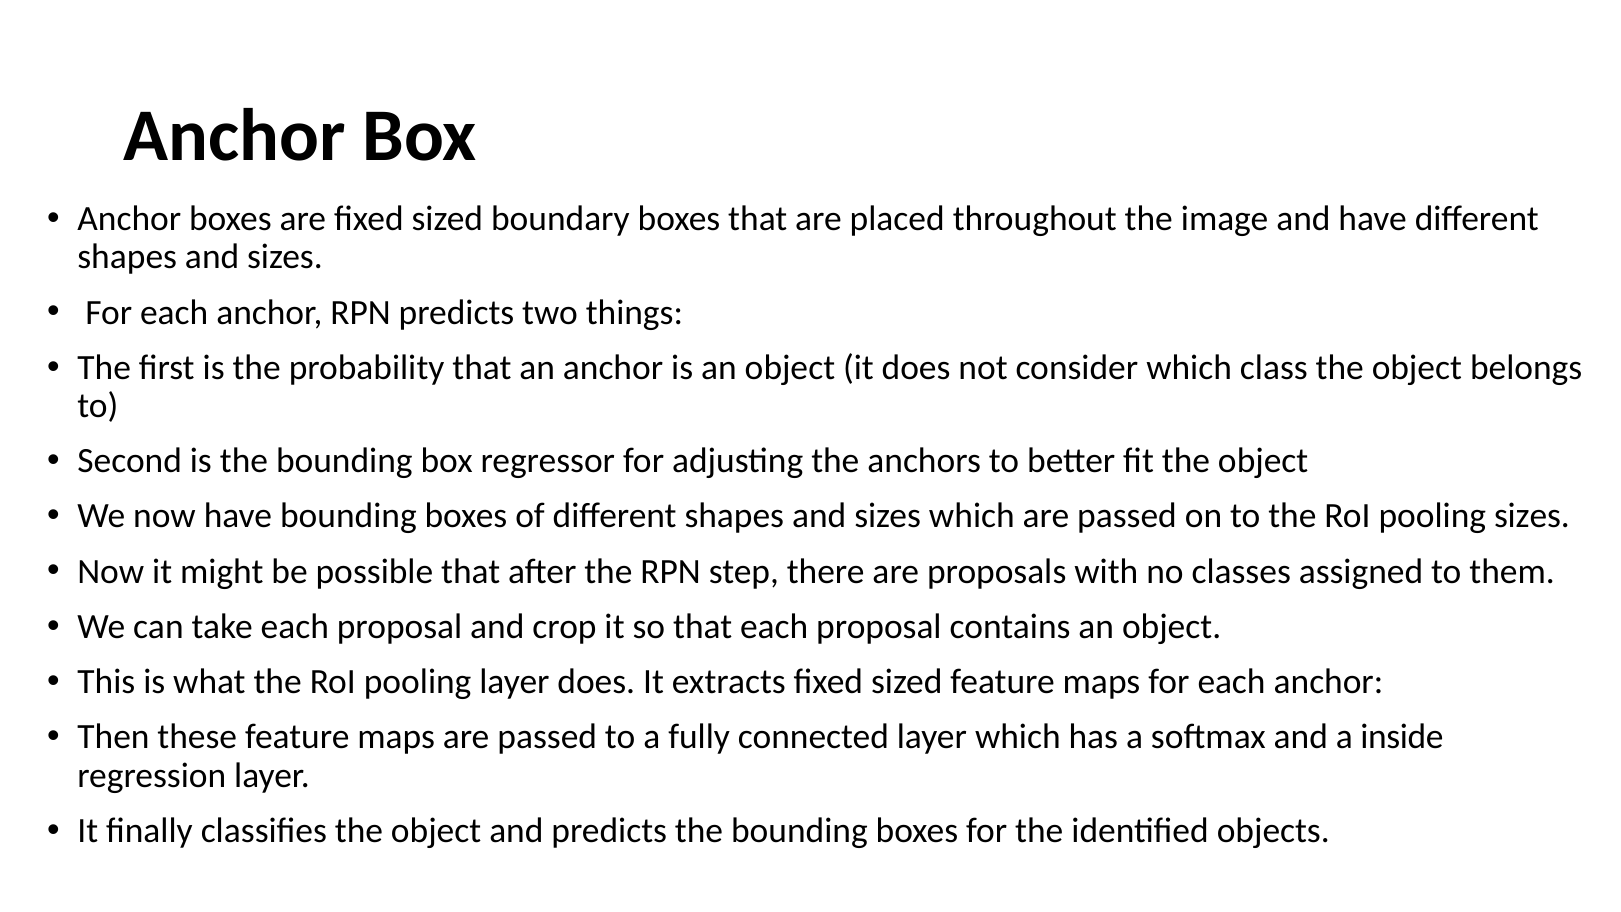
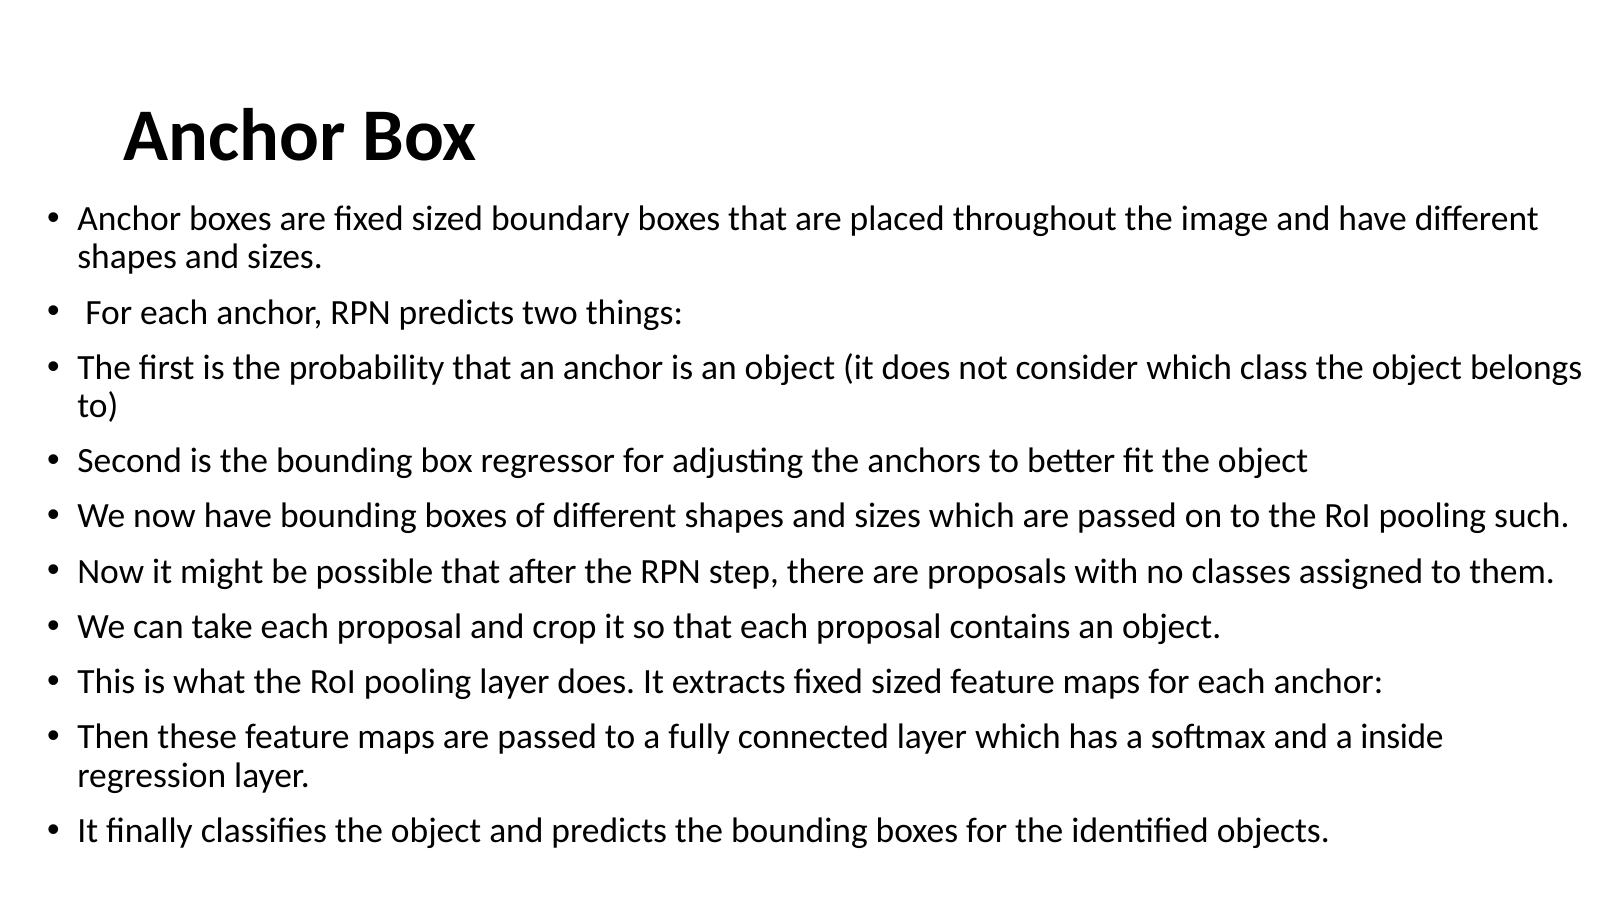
pooling sizes: sizes -> such
